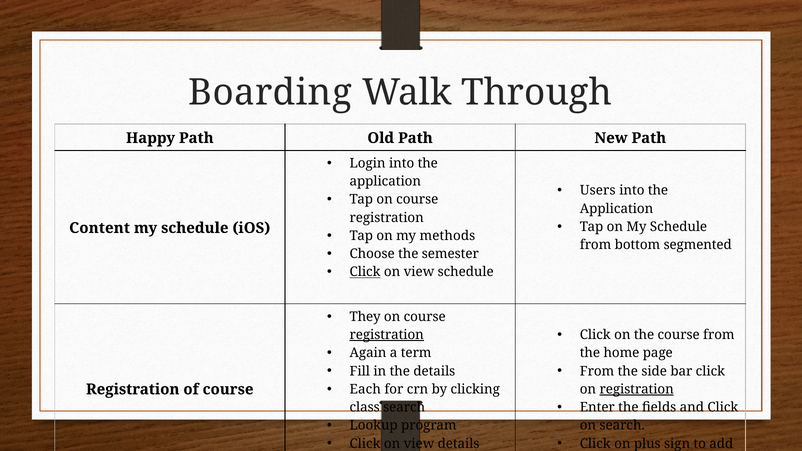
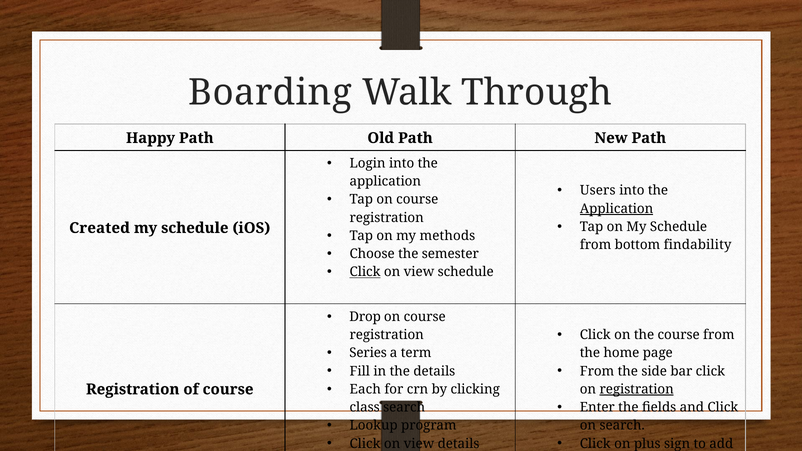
Application at (617, 209) underline: none -> present
Content: Content -> Created
segmented: segmented -> findability
They: They -> Drop
registration at (387, 335) underline: present -> none
Again: Again -> Series
